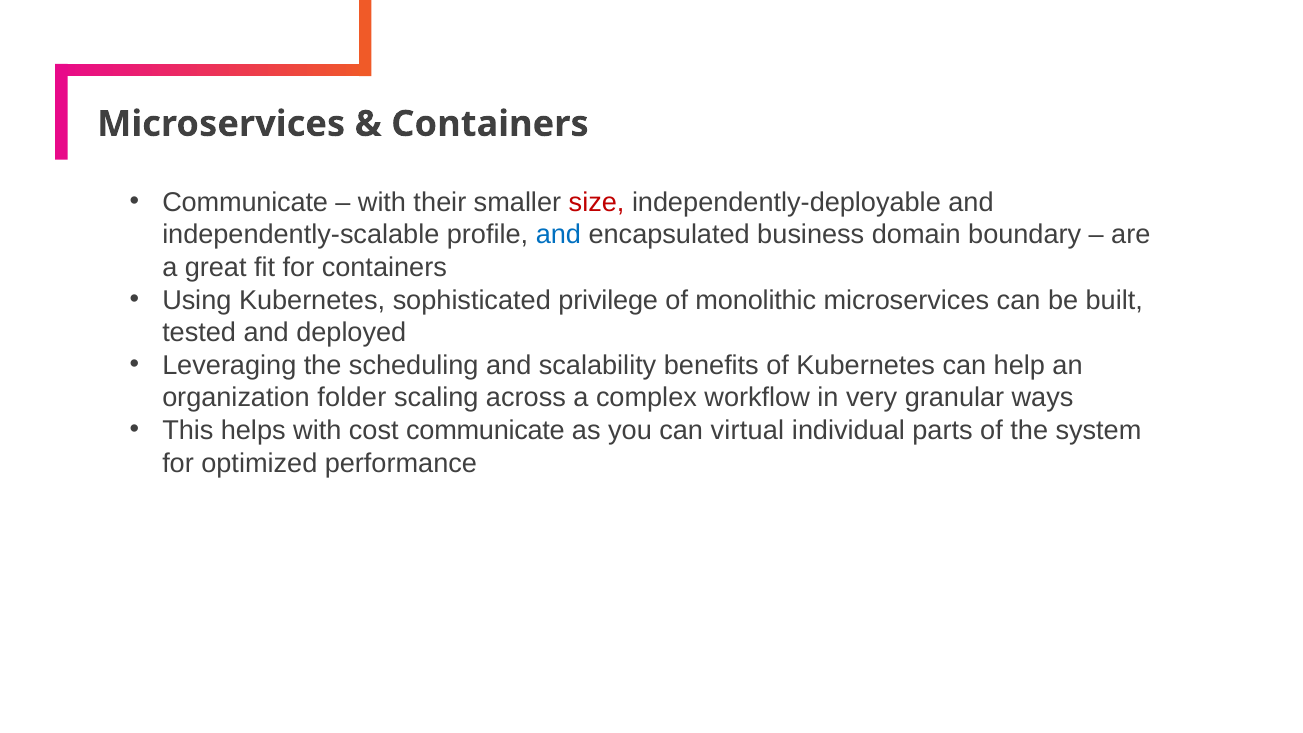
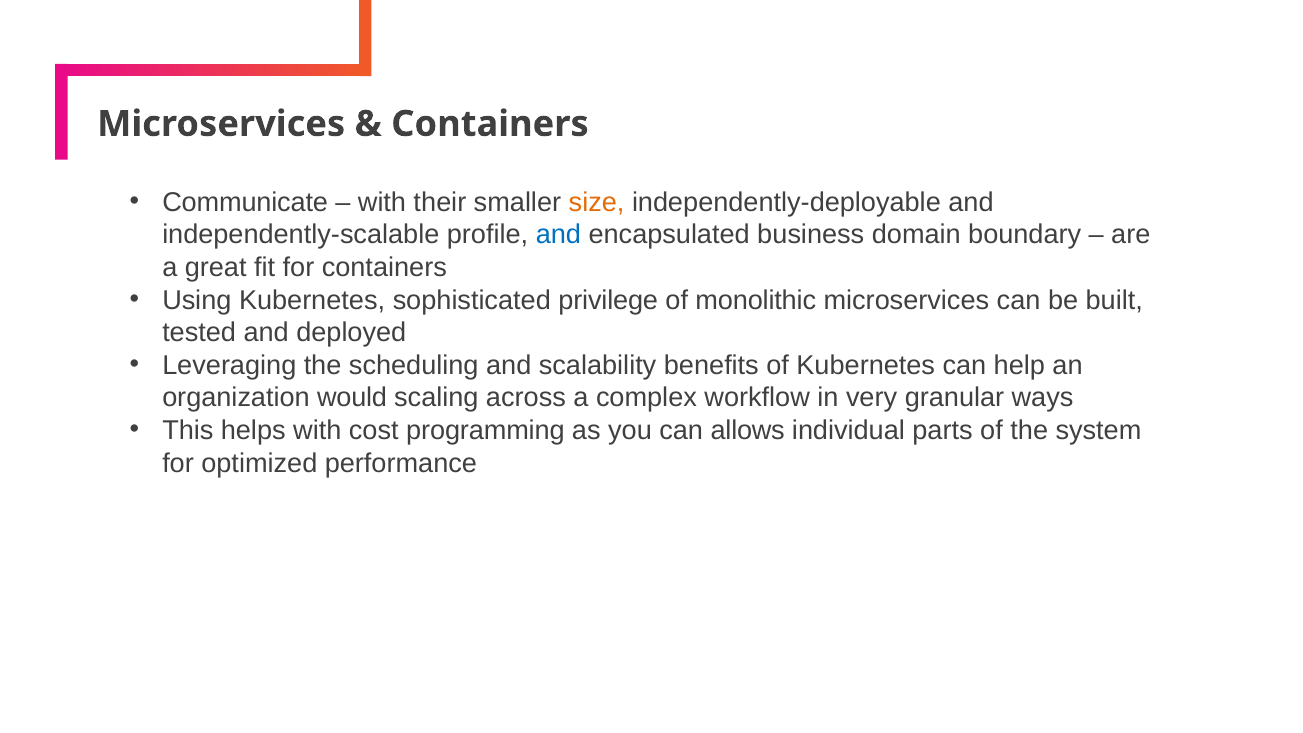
size colour: red -> orange
folder: folder -> would
cost communicate: communicate -> programming
virtual: virtual -> allows
